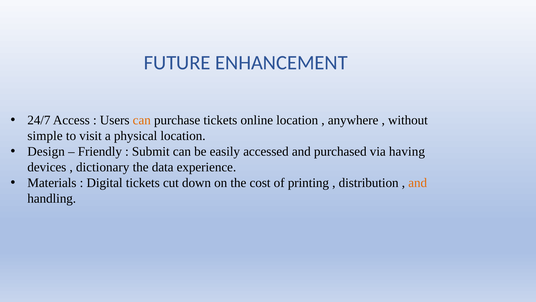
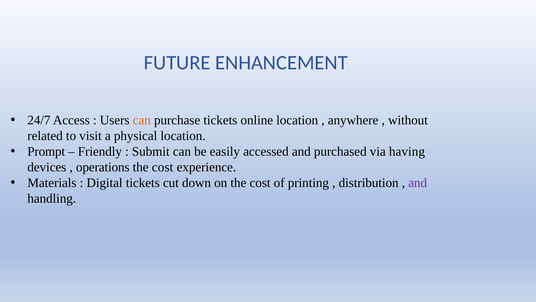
simple: simple -> related
Design: Design -> Prompt
dictionary: dictionary -> operations
data at (163, 167): data -> cost
and at (418, 183) colour: orange -> purple
